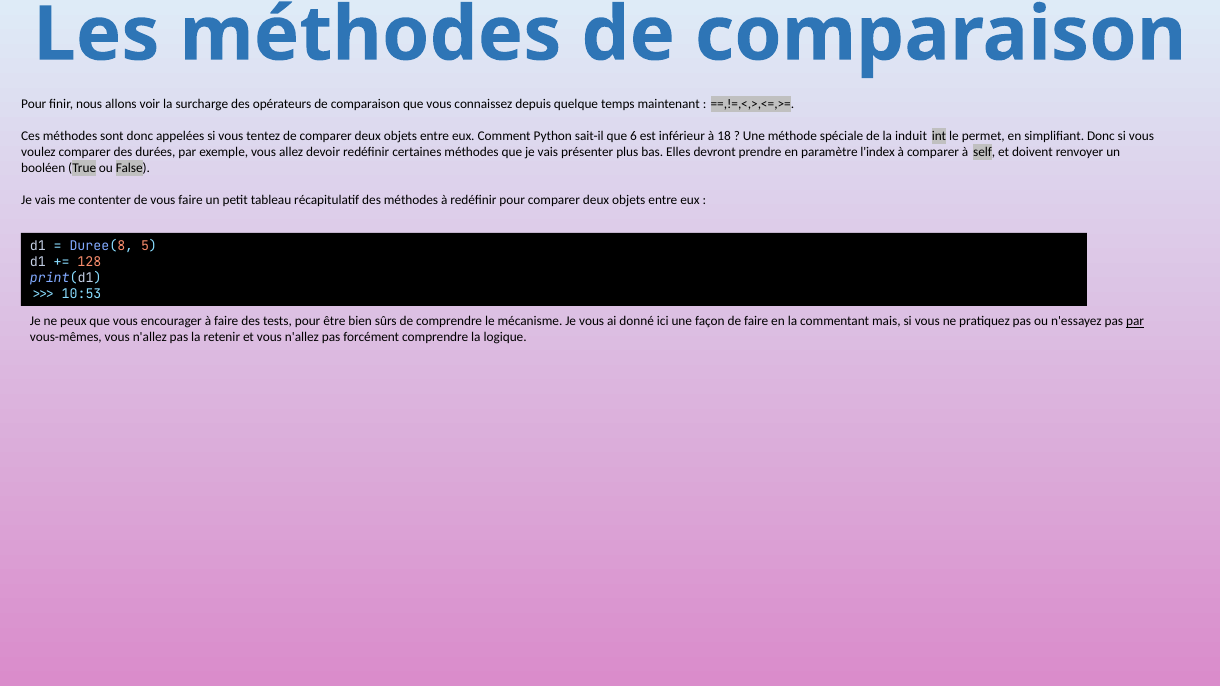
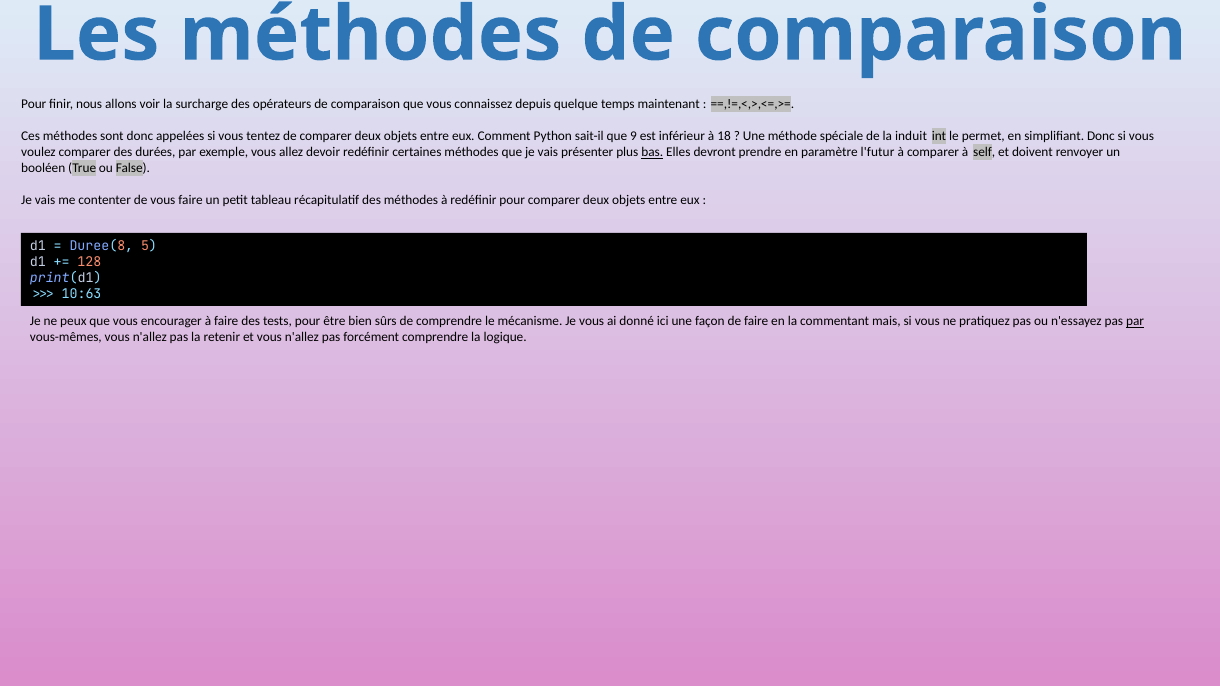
6: 6 -> 9
bas underline: none -> present
l'index: l'index -> l'futur
10:53: 10:53 -> 10:63
